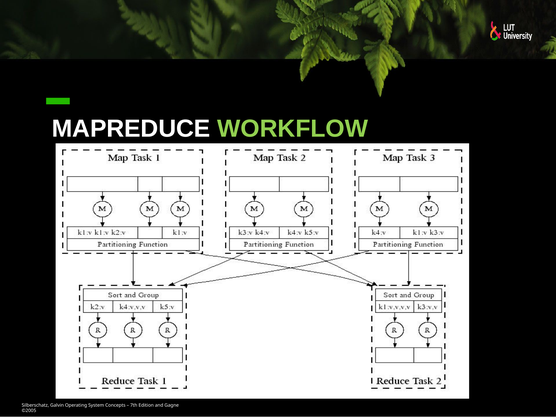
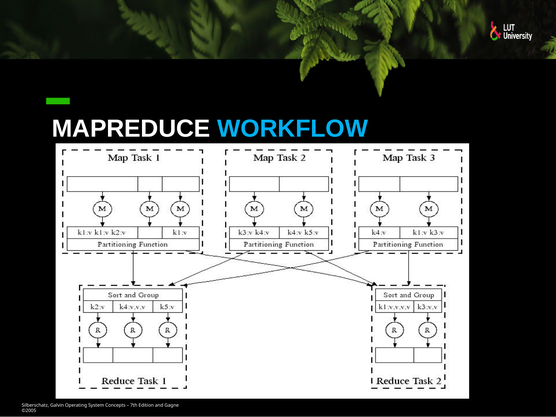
WORKFLOW colour: light green -> light blue
